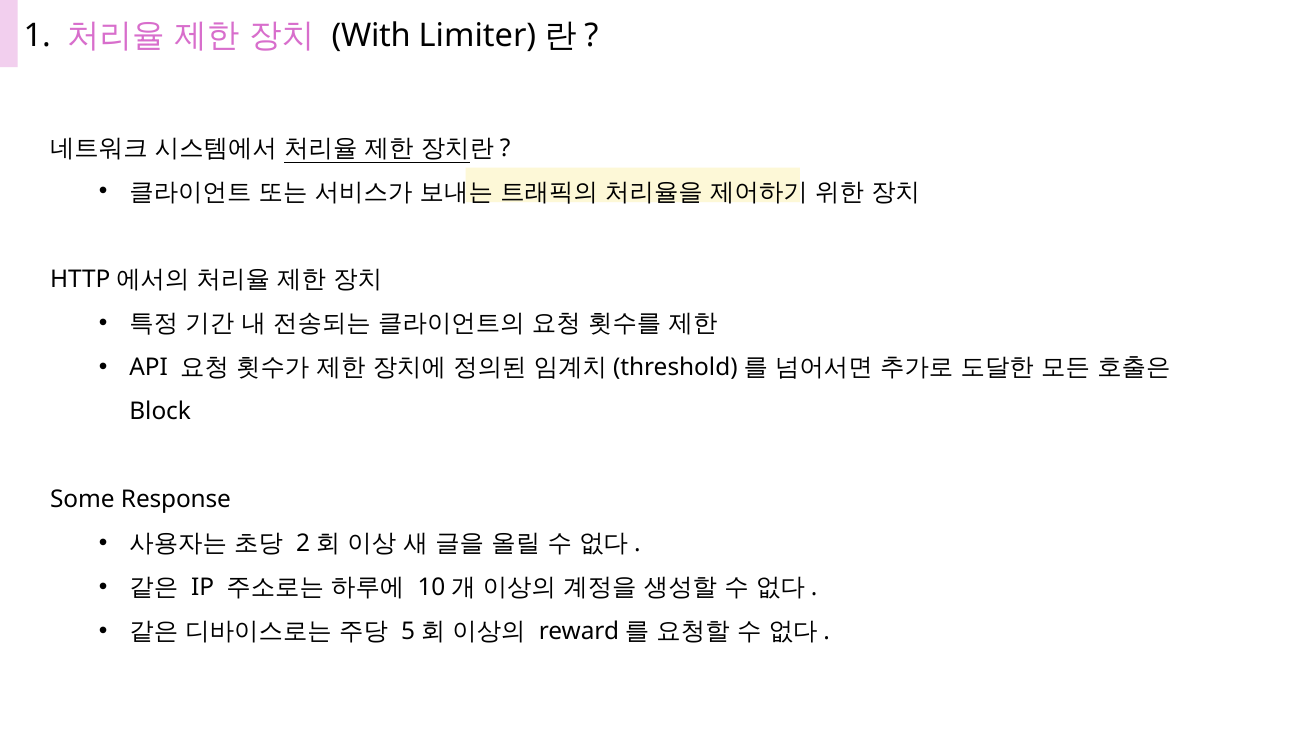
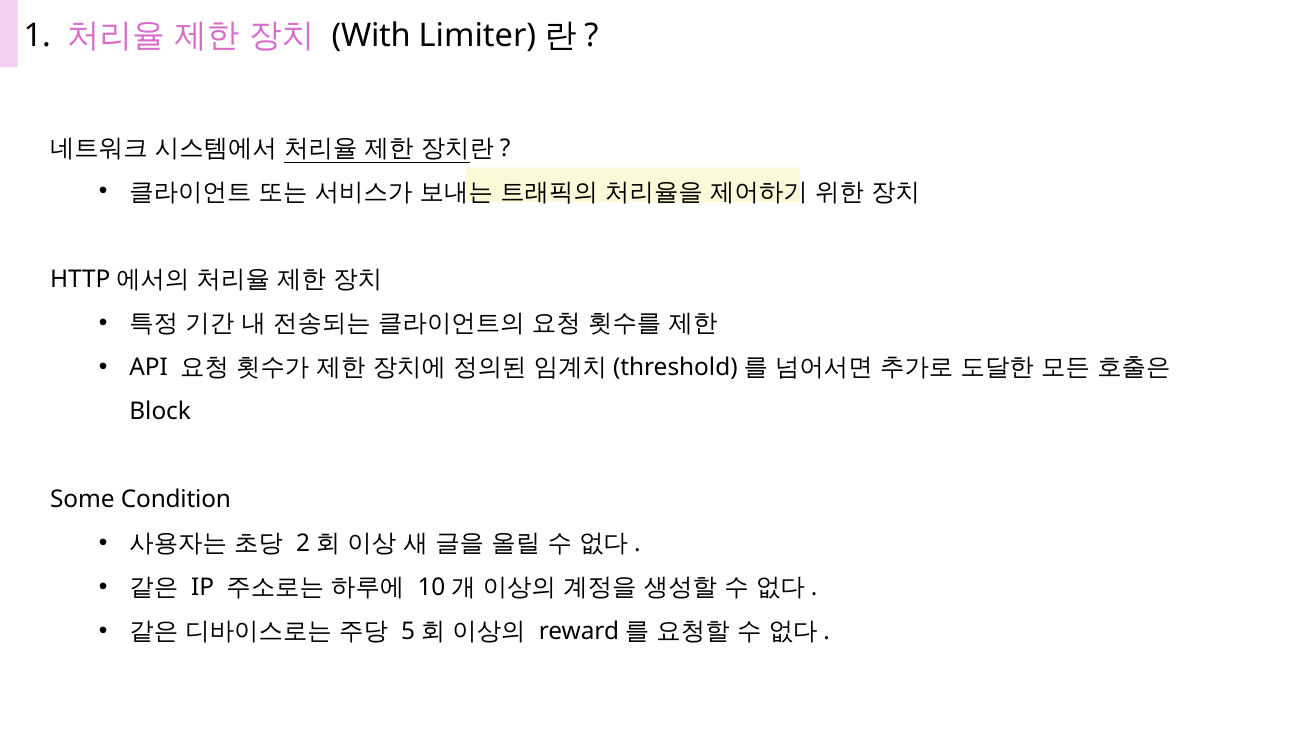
Response: Response -> Condition
